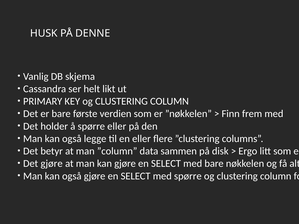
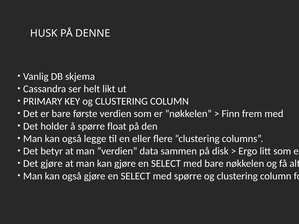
spørre eller: eller -> float
”column: ”column -> ”verdien
